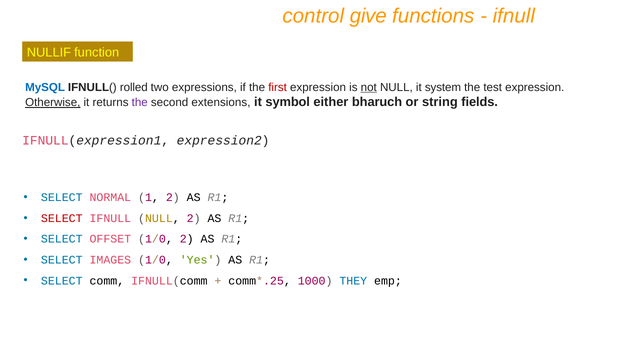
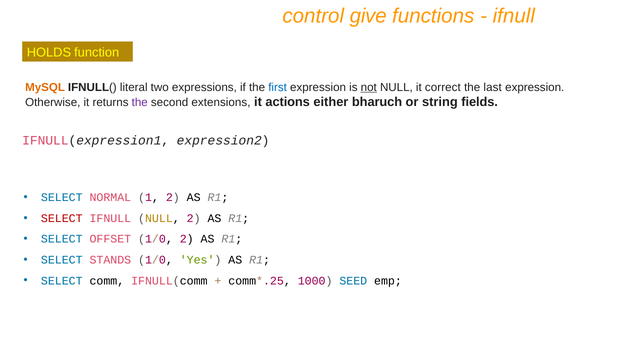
NULLIF: NULLIF -> HOLDS
MySQL colour: blue -> orange
rolled: rolled -> literal
first colour: red -> blue
system: system -> correct
test: test -> last
Otherwise underline: present -> none
symbol: symbol -> actions
IMAGES: IMAGES -> STANDS
THEY: THEY -> SEED
